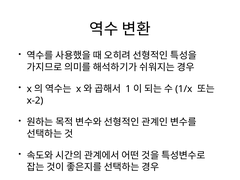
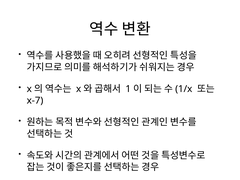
x-2: x-2 -> x-7
